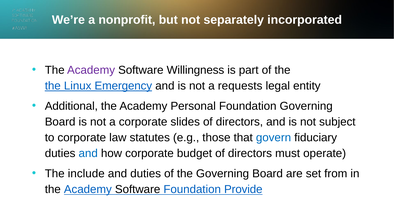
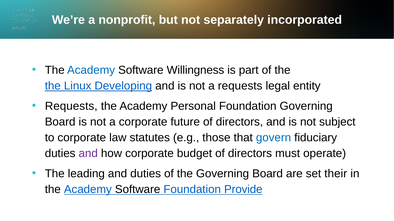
Academy at (91, 70) colour: purple -> blue
Emergency: Emergency -> Developing
Additional at (71, 106): Additional -> Requests
slides: slides -> future
and at (88, 154) colour: blue -> purple
include: include -> leading
from: from -> their
